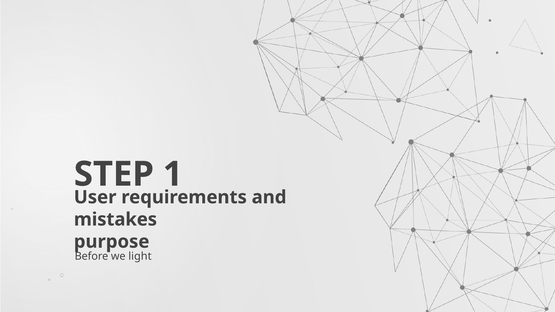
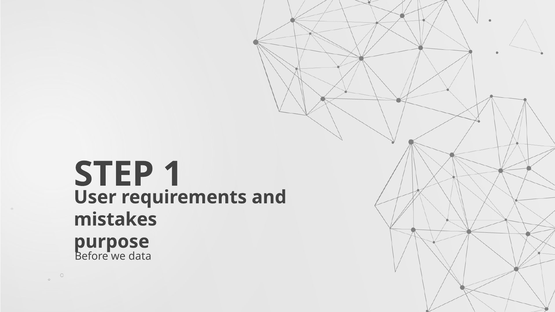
light: light -> data
